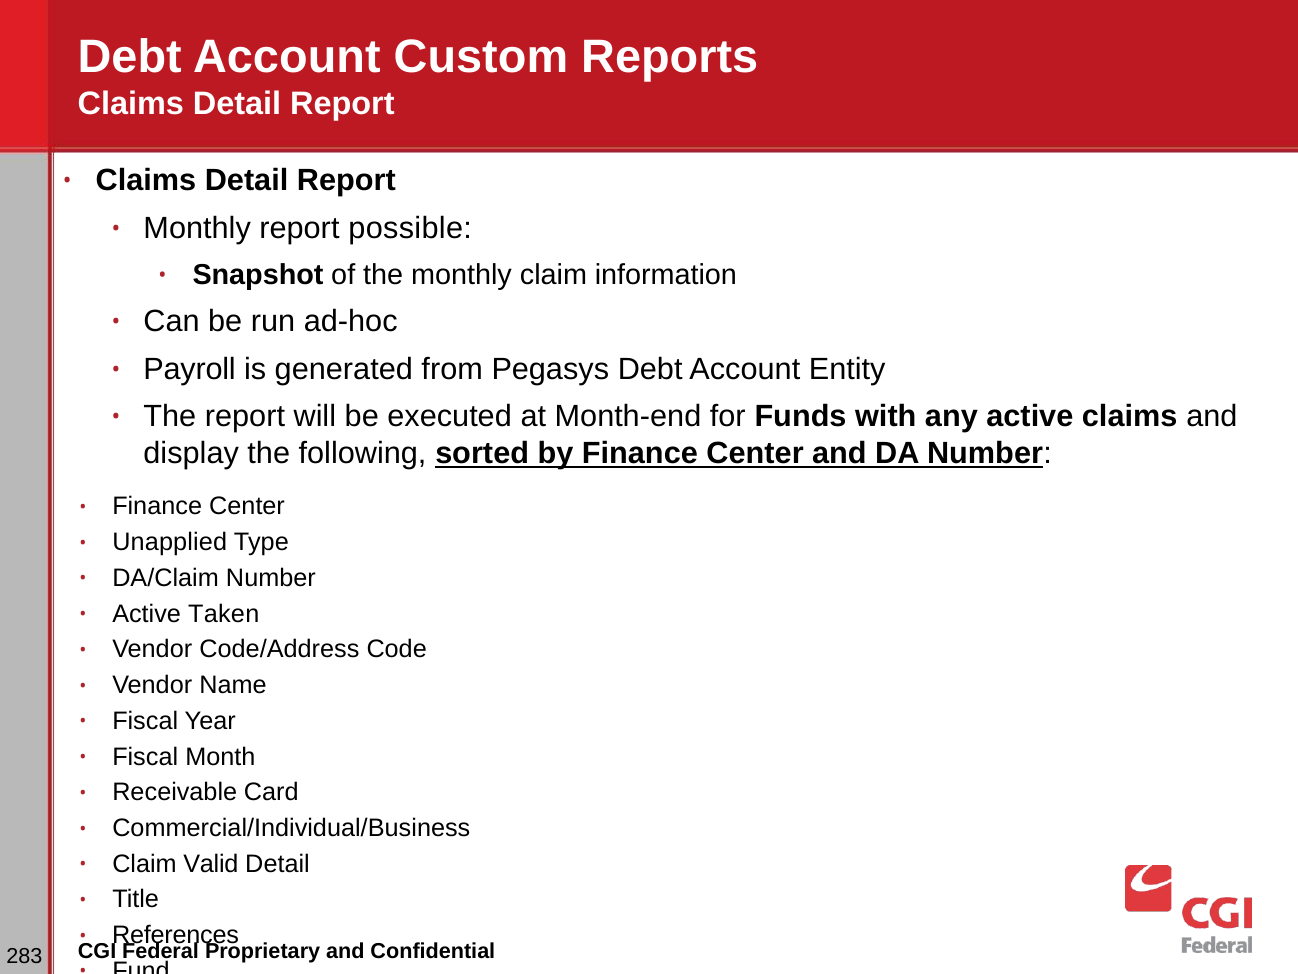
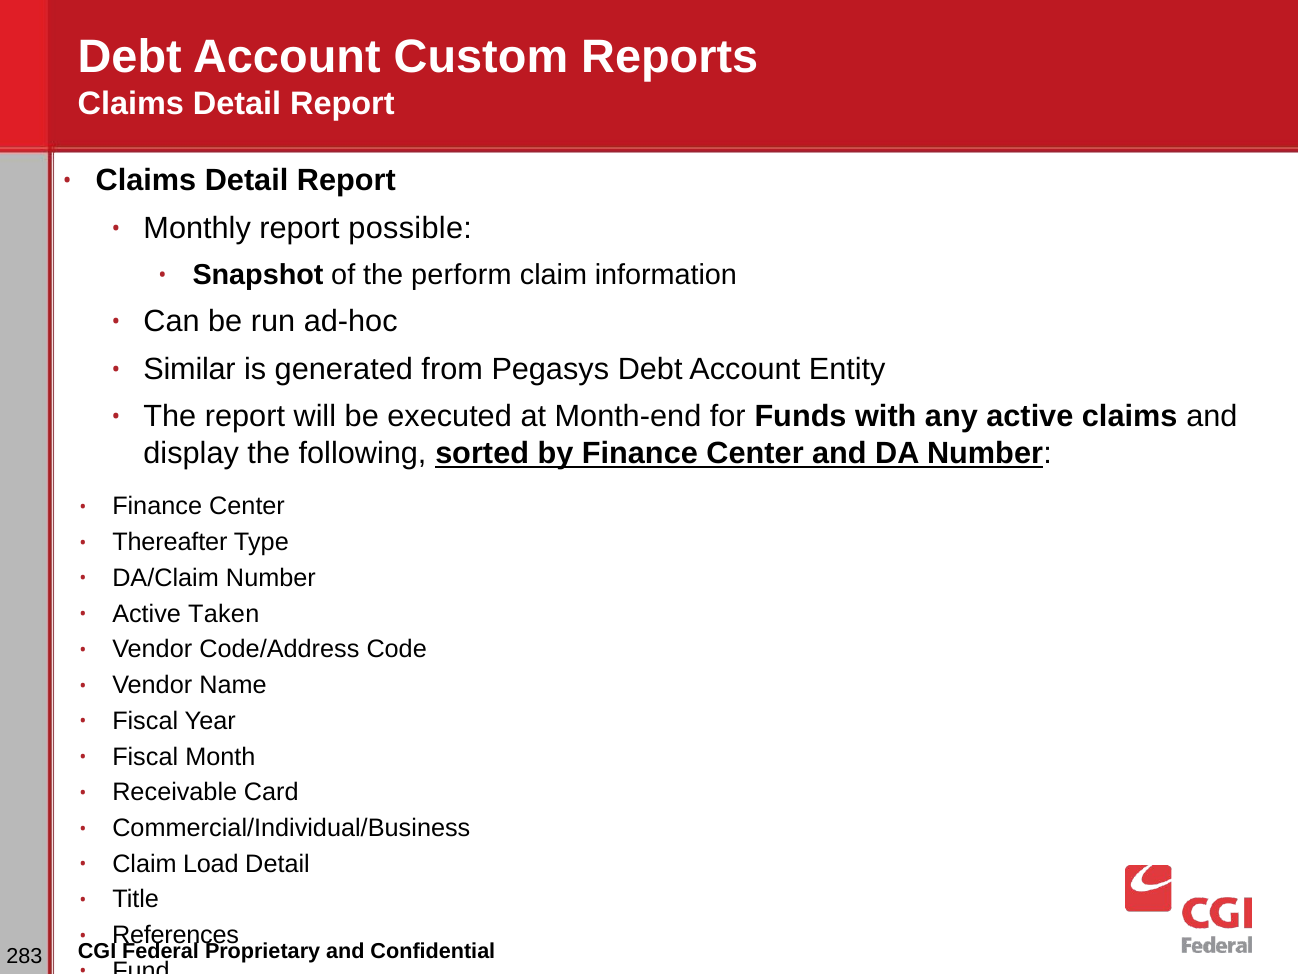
the monthly: monthly -> perform
Payroll: Payroll -> Similar
Unapplied: Unapplied -> Thereafter
Valid: Valid -> Load
